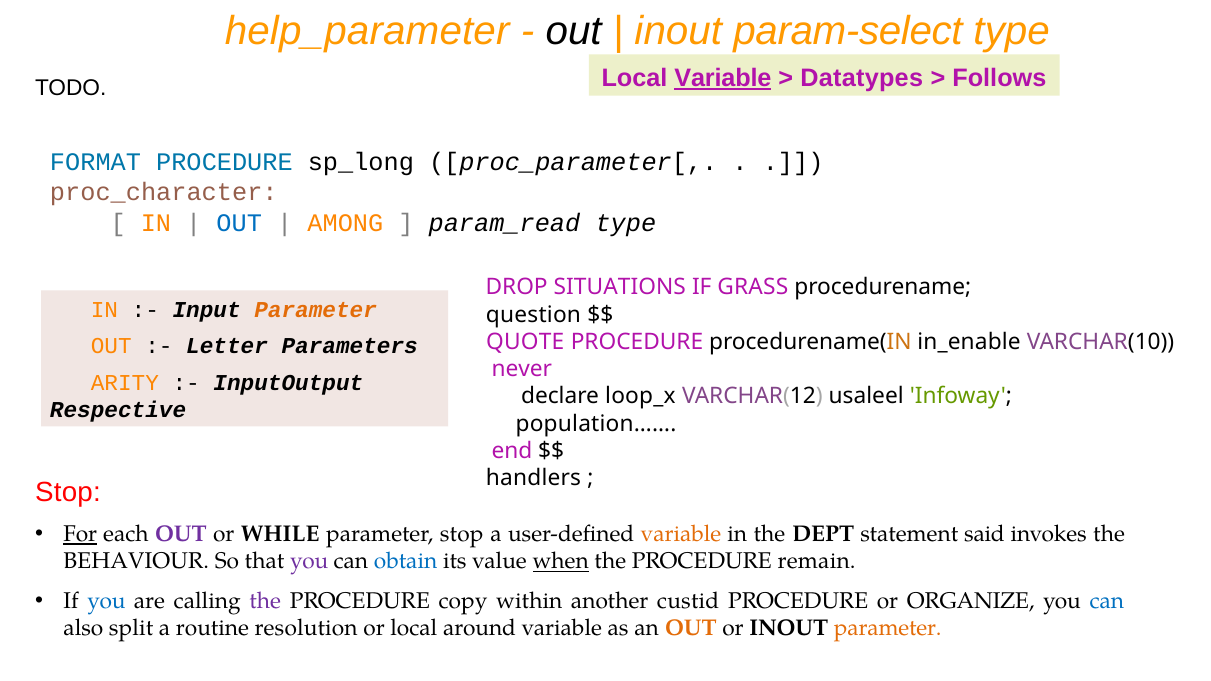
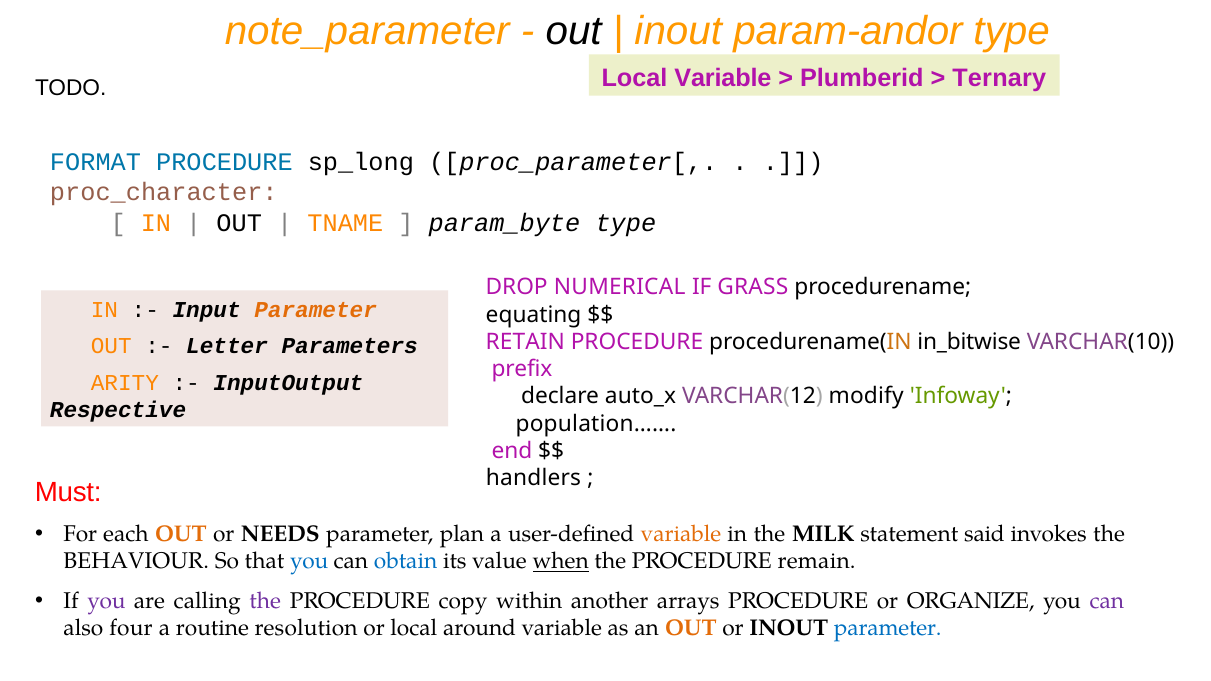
help_parameter: help_parameter -> note_parameter
param-select: param-select -> param-andor
Variable at (723, 78) underline: present -> none
Datatypes: Datatypes -> Plumberid
Follows: Follows -> Ternary
OUT at (239, 223) colour: blue -> black
AMONG: AMONG -> TNAME
param_read: param_read -> param_byte
SITUATIONS: SITUATIONS -> NUMERICAL
question: question -> equating
QUOTE: QUOTE -> RETAIN
in_enable: in_enable -> in_bitwise
never: never -> prefix
loop_x: loop_x -> auto_x
usaleel: usaleel -> modify
Stop at (68, 492): Stop -> Must
For underline: present -> none
OUT at (181, 534) colour: purple -> orange
WHILE: WHILE -> NEEDS
parameter stop: stop -> plan
DEPT: DEPT -> MILK
you at (309, 562) colour: purple -> blue
you at (106, 601) colour: blue -> purple
custid: custid -> arrays
can at (1107, 601) colour: blue -> purple
split: split -> four
parameter at (888, 628) colour: orange -> blue
